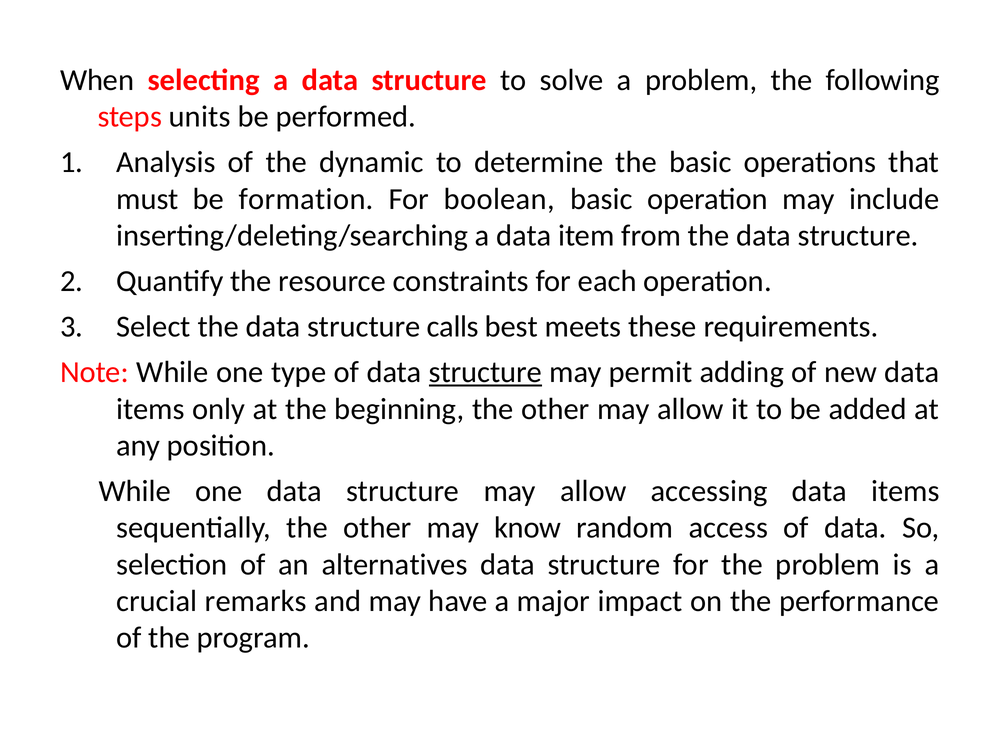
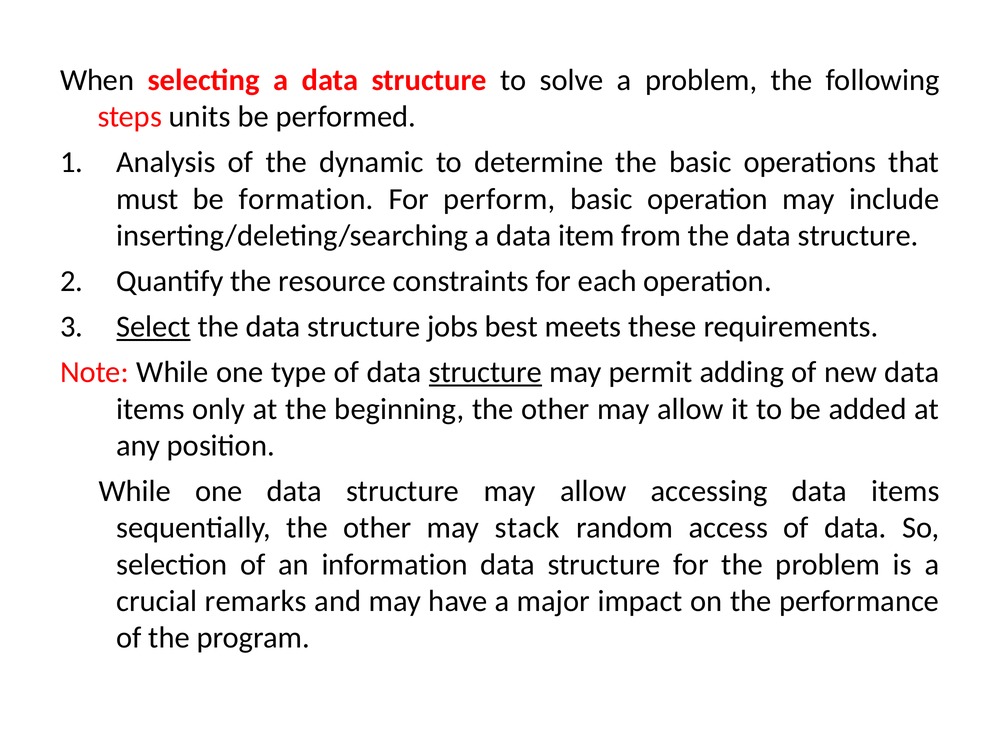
boolean: boolean -> perform
Select underline: none -> present
calls: calls -> jobs
know: know -> stack
alternatives: alternatives -> information
